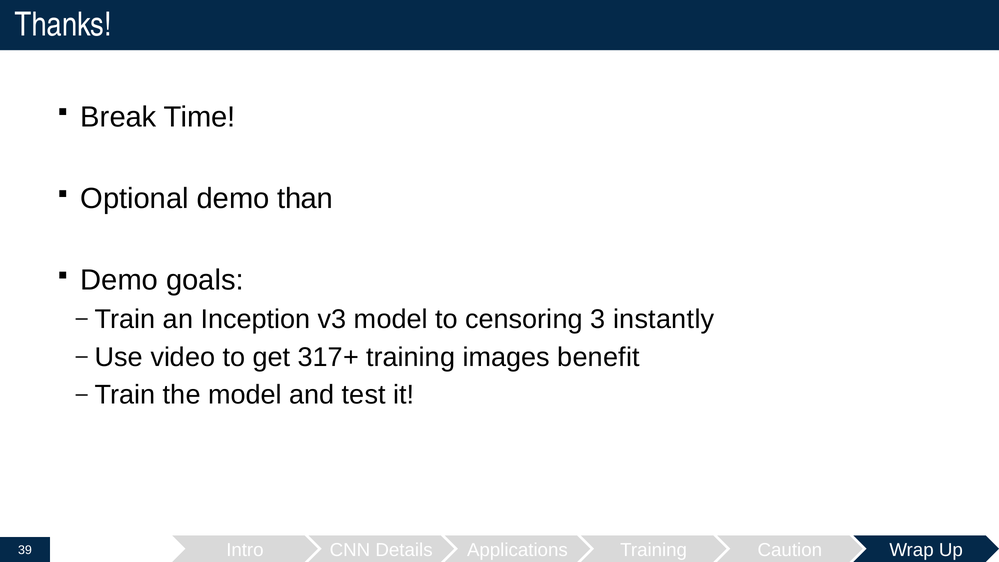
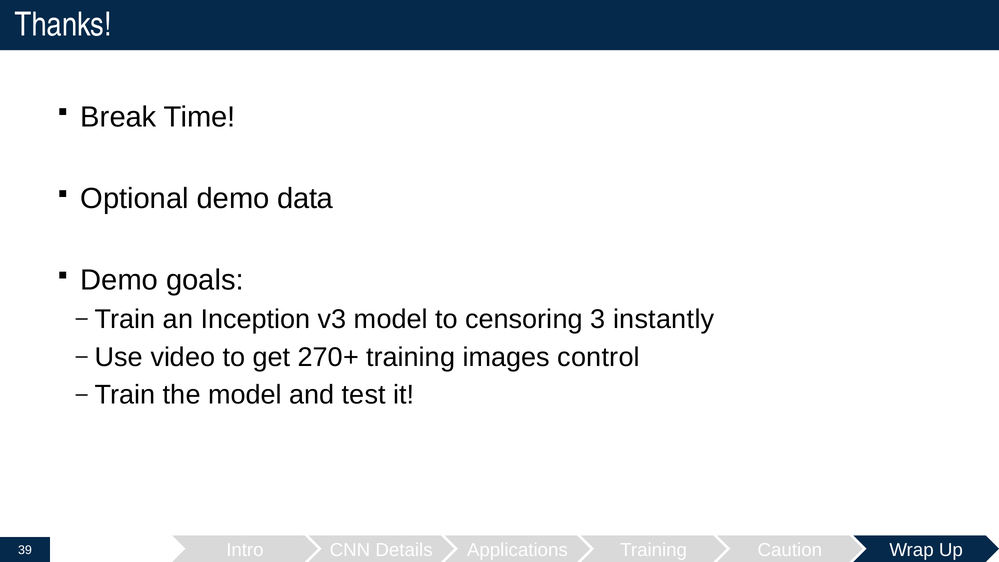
than: than -> data
317+: 317+ -> 270+
benefit: benefit -> control
